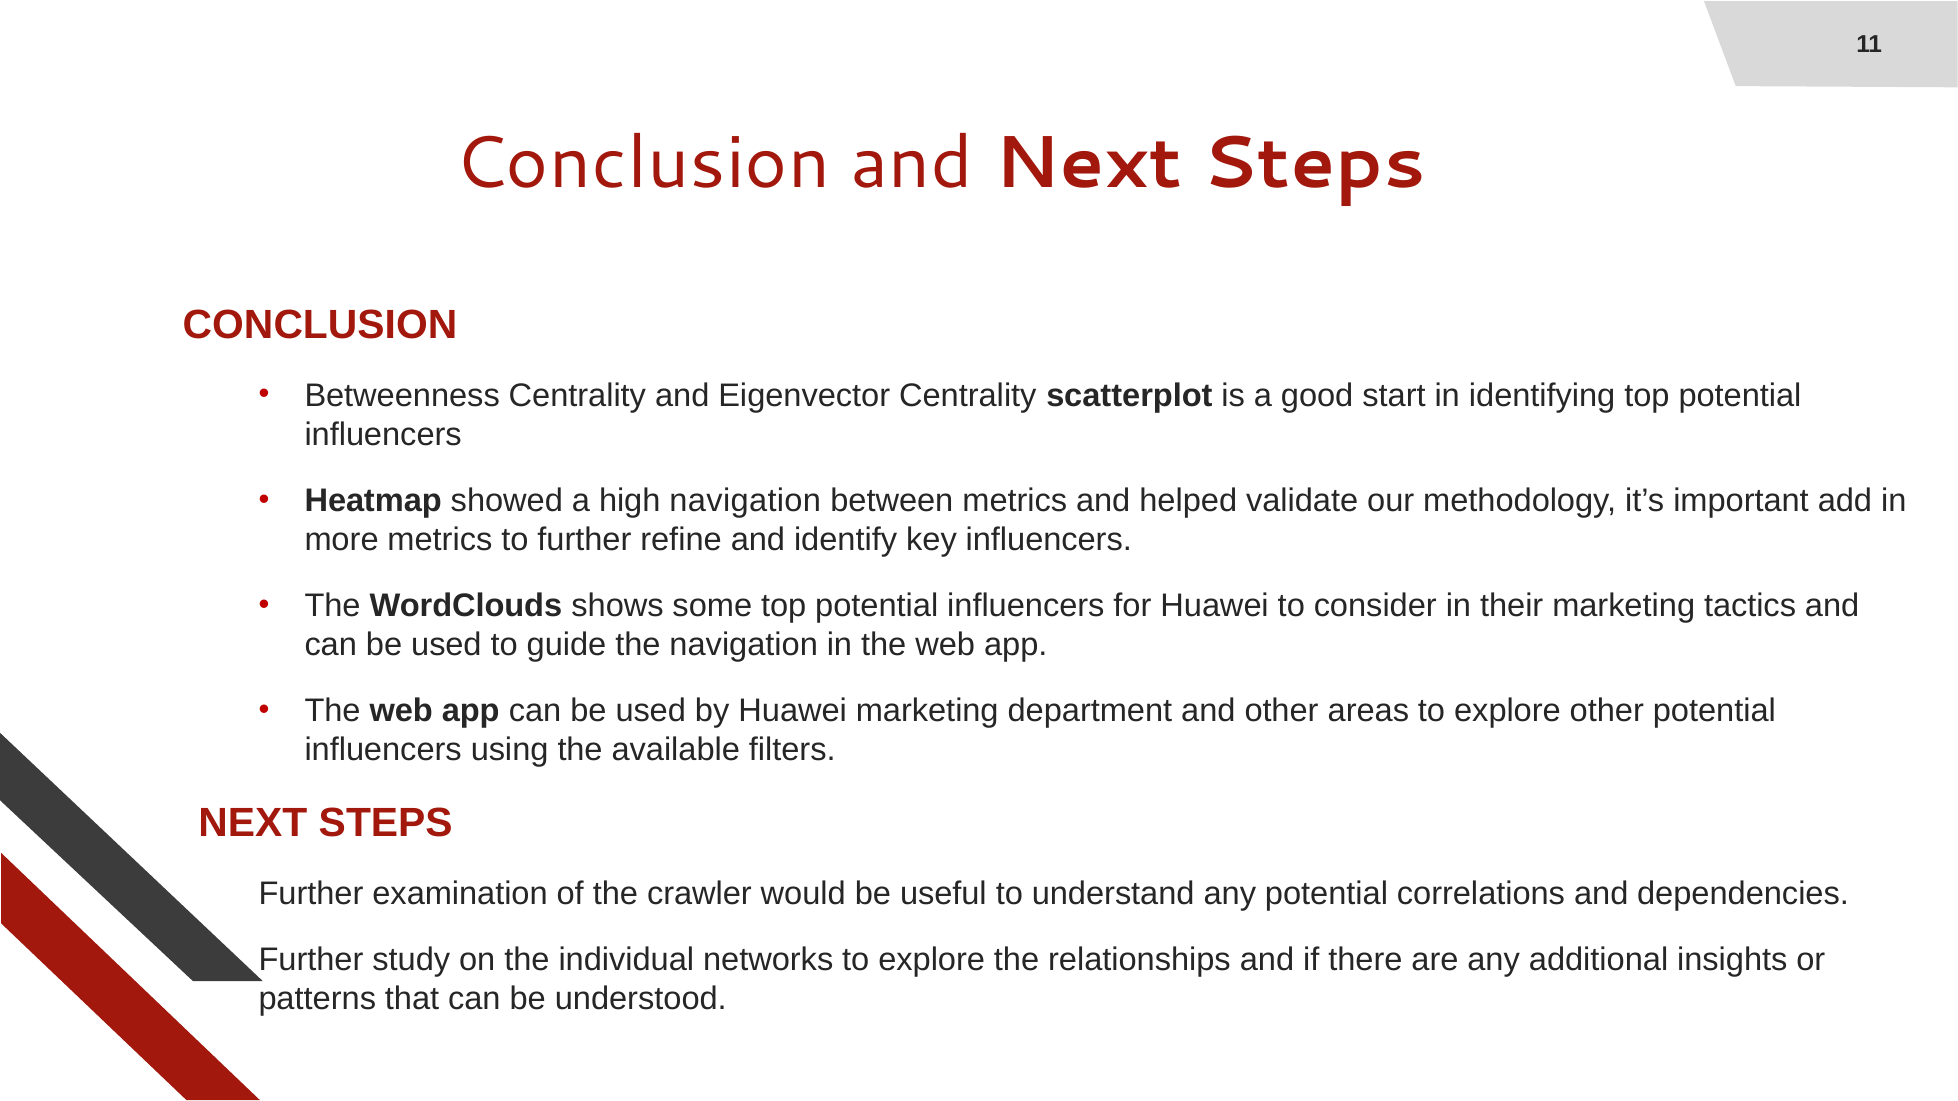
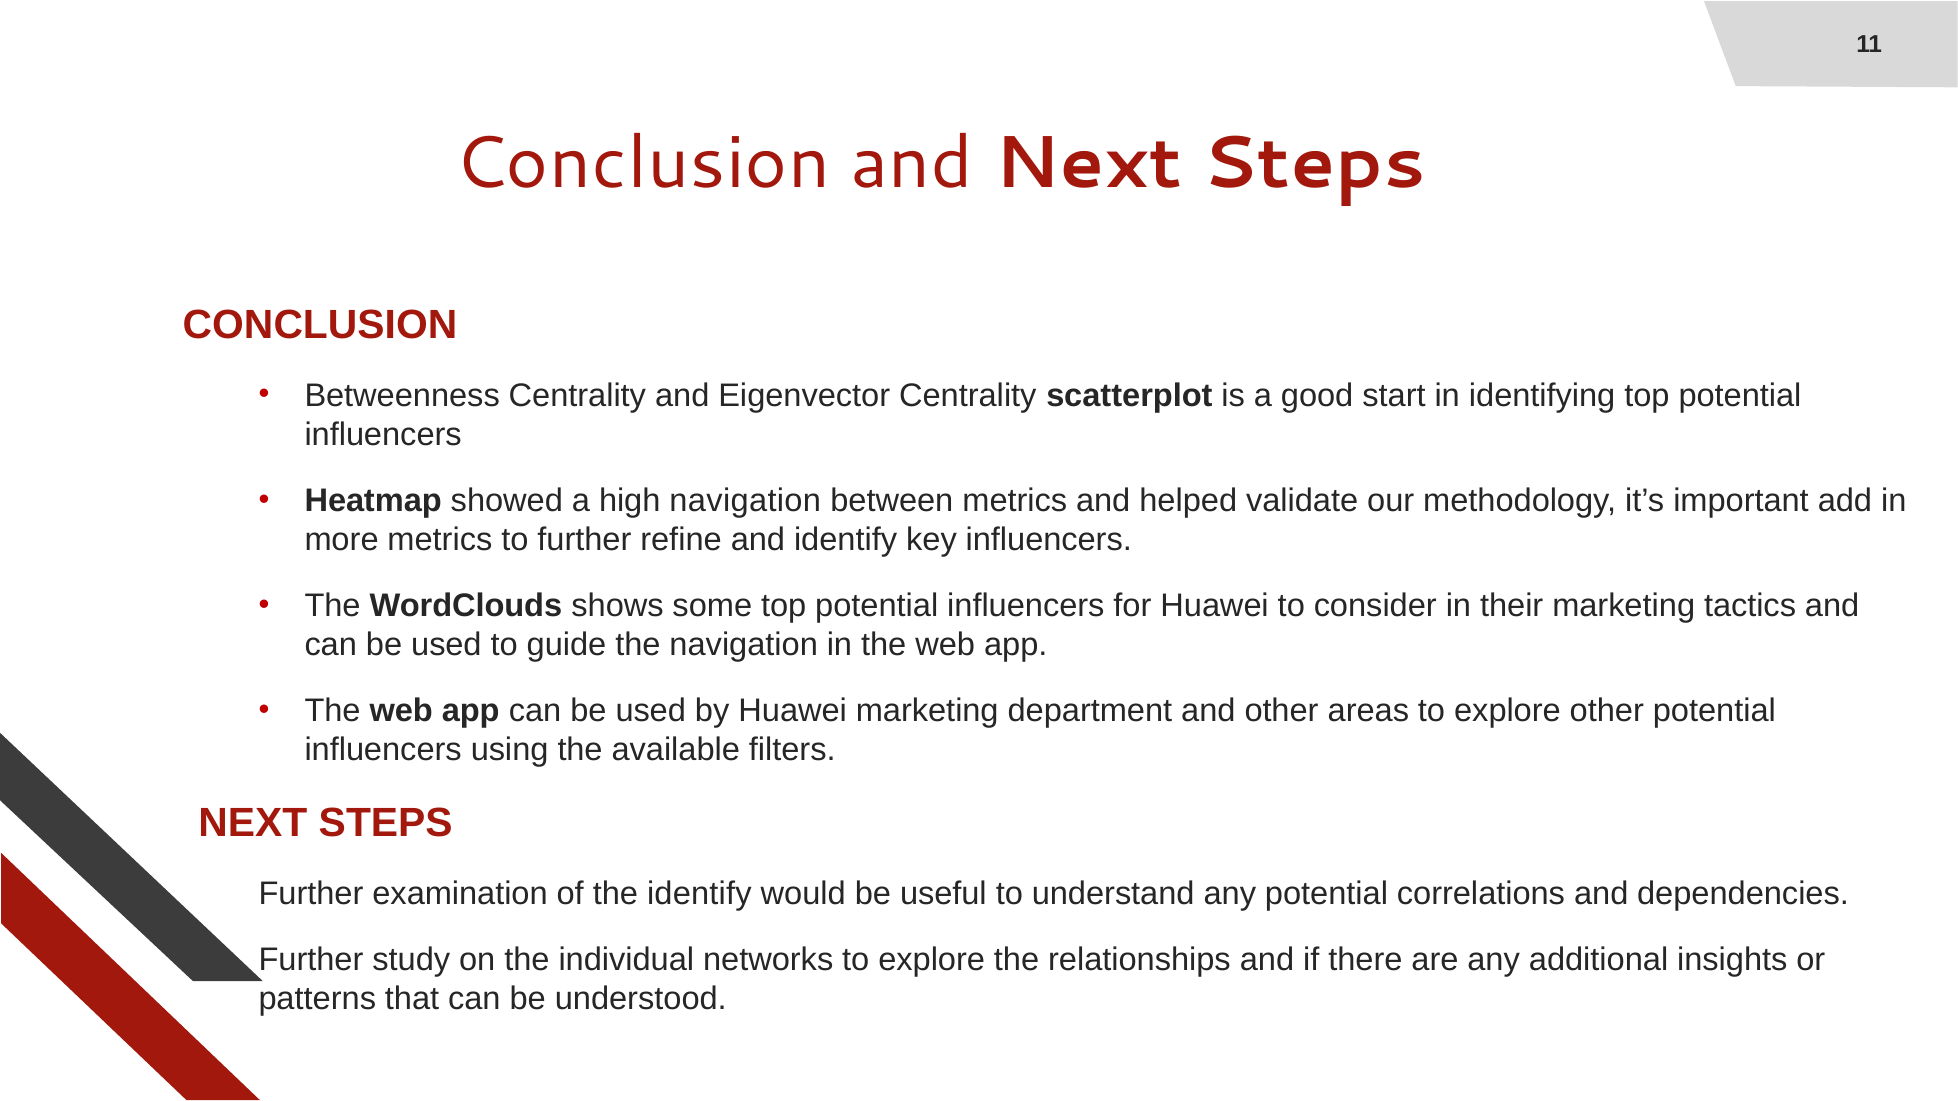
the crawler: crawler -> identify
